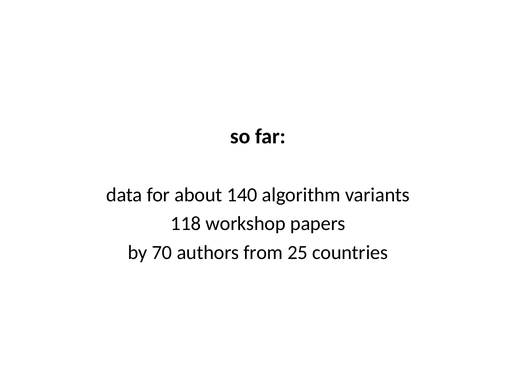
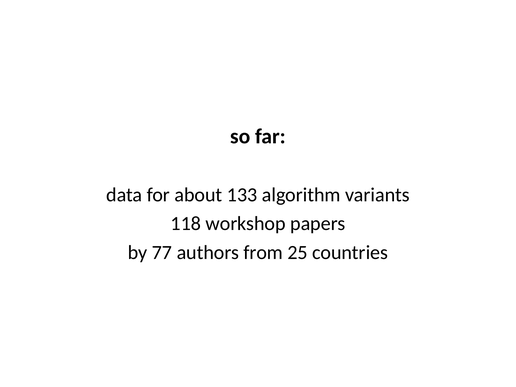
140: 140 -> 133
70: 70 -> 77
